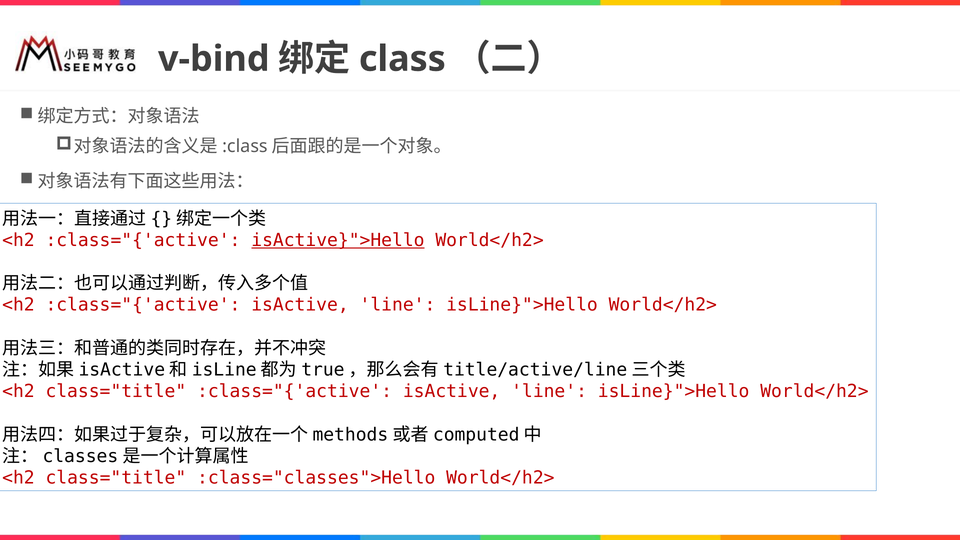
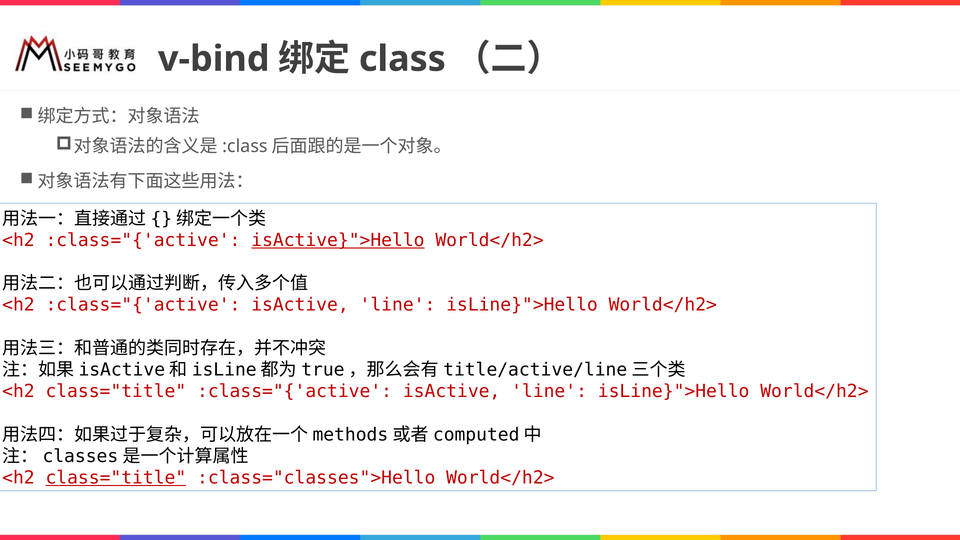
class="title at (116, 478) underline: none -> present
